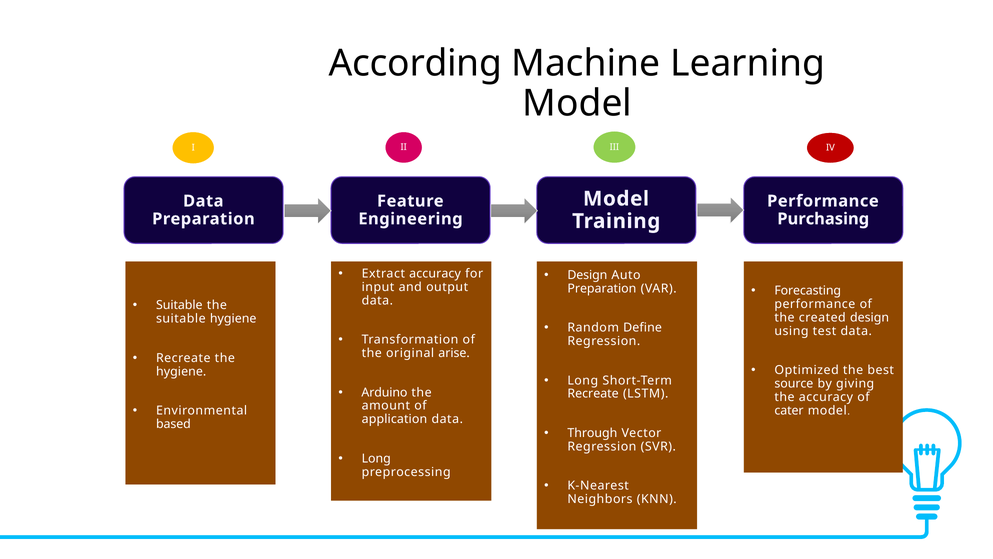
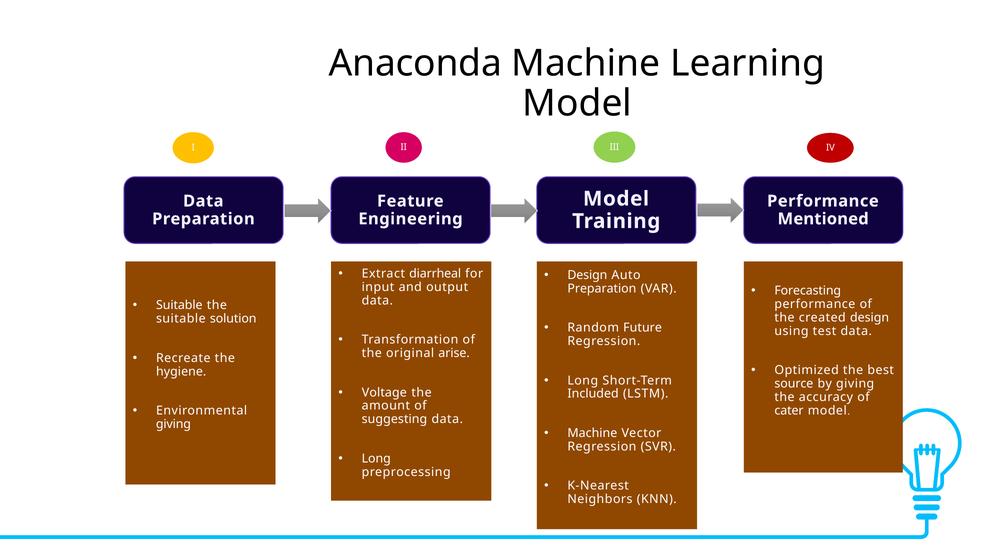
According: According -> Anaconda
Purchasing: Purchasing -> Mentioned
Extract accuracy: accuracy -> diarrheal
suitable hygiene: hygiene -> solution
Define: Define -> Future
Arduino: Arduino -> Voltage
Recreate at (593, 394): Recreate -> Included
application: application -> suggesting
based at (173, 424): based -> giving
Through at (592, 433): Through -> Machine
